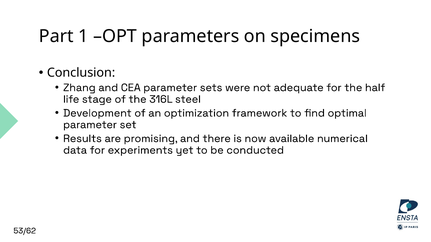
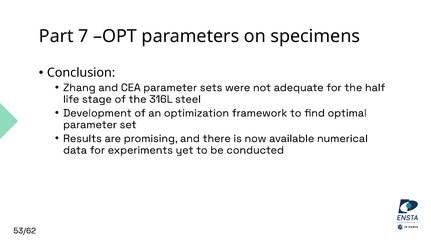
1: 1 -> 7
